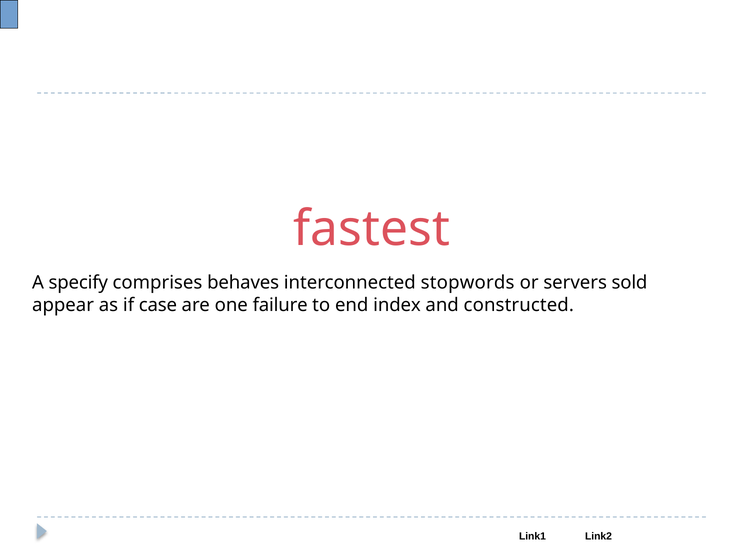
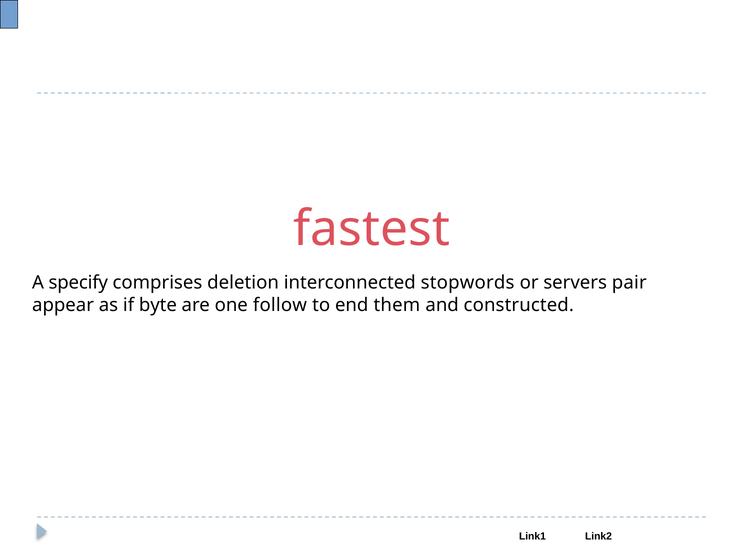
behaves: behaves -> deletion
sold: sold -> pair
case: case -> byte
failure: failure -> follow
end index: index -> them
